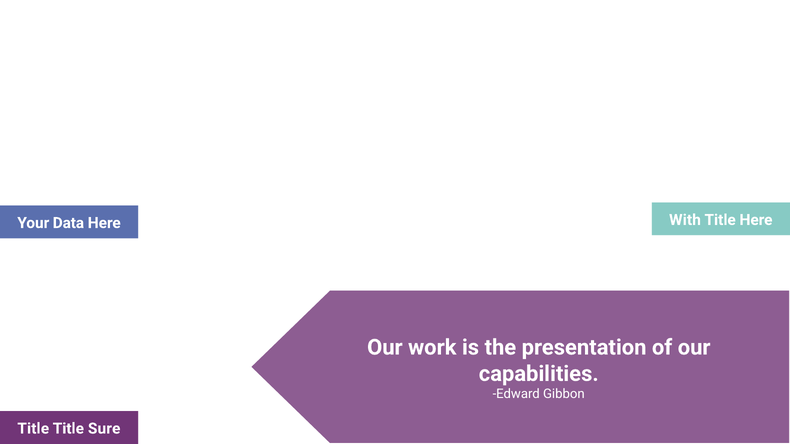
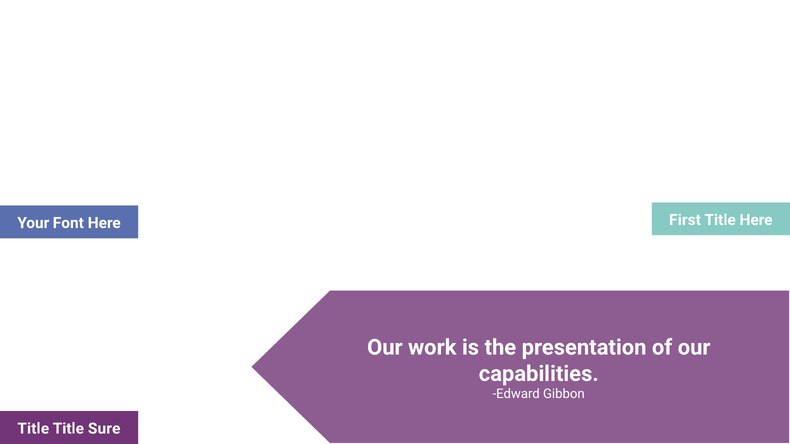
Data: Data -> Font
With: With -> First
